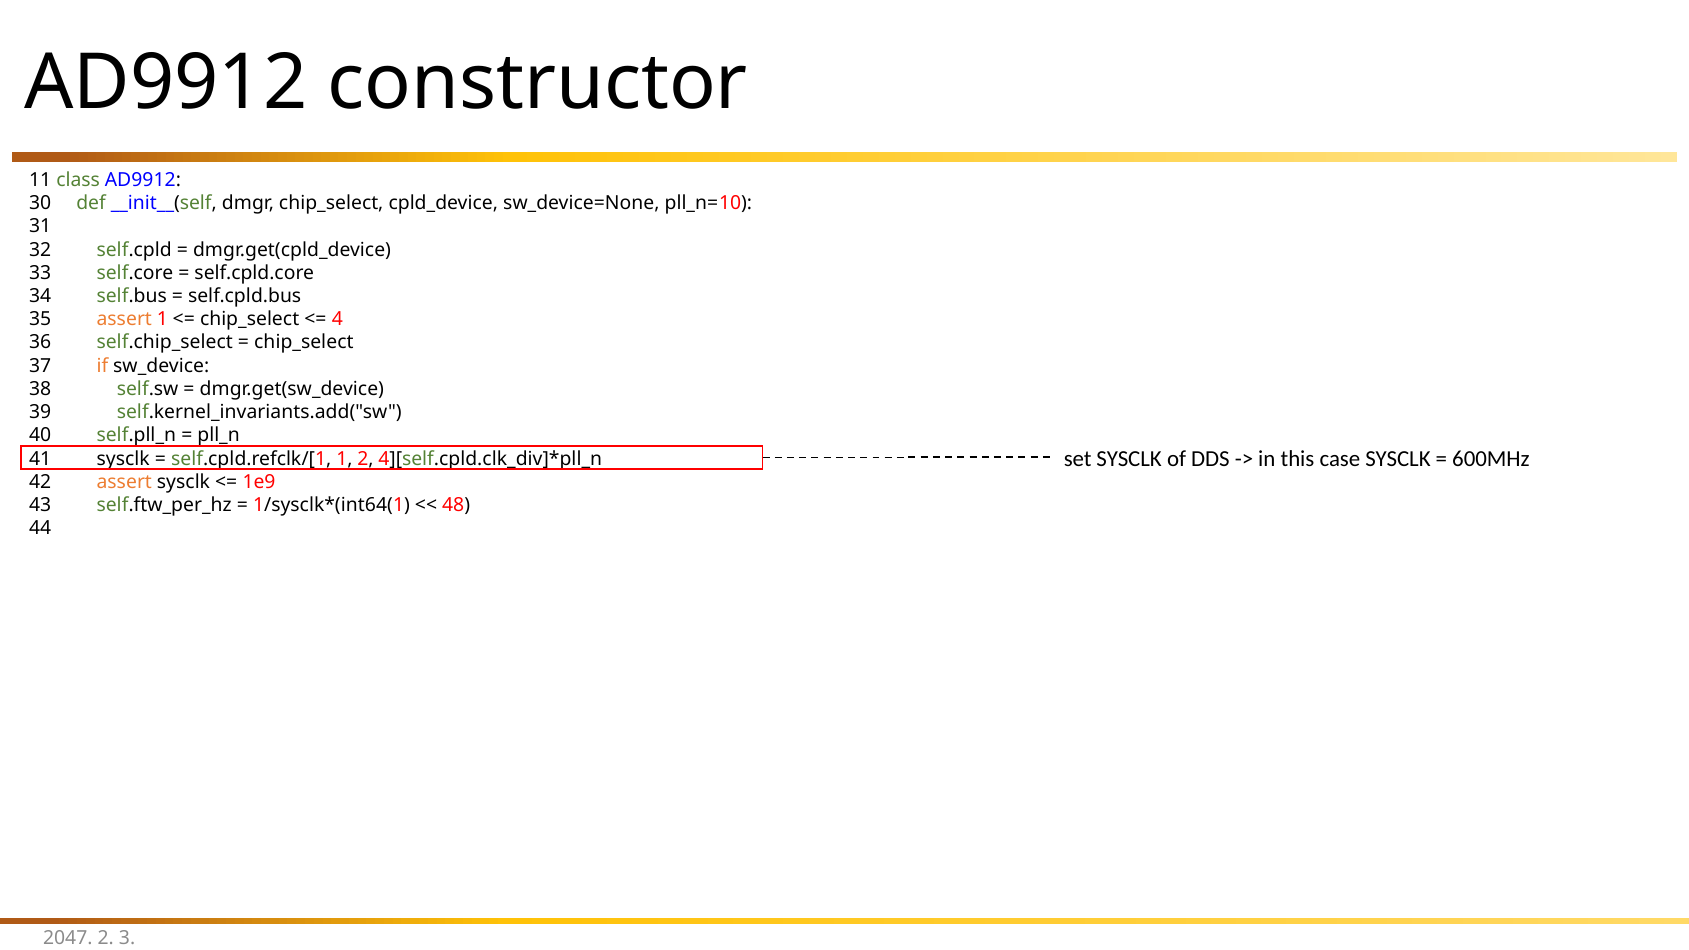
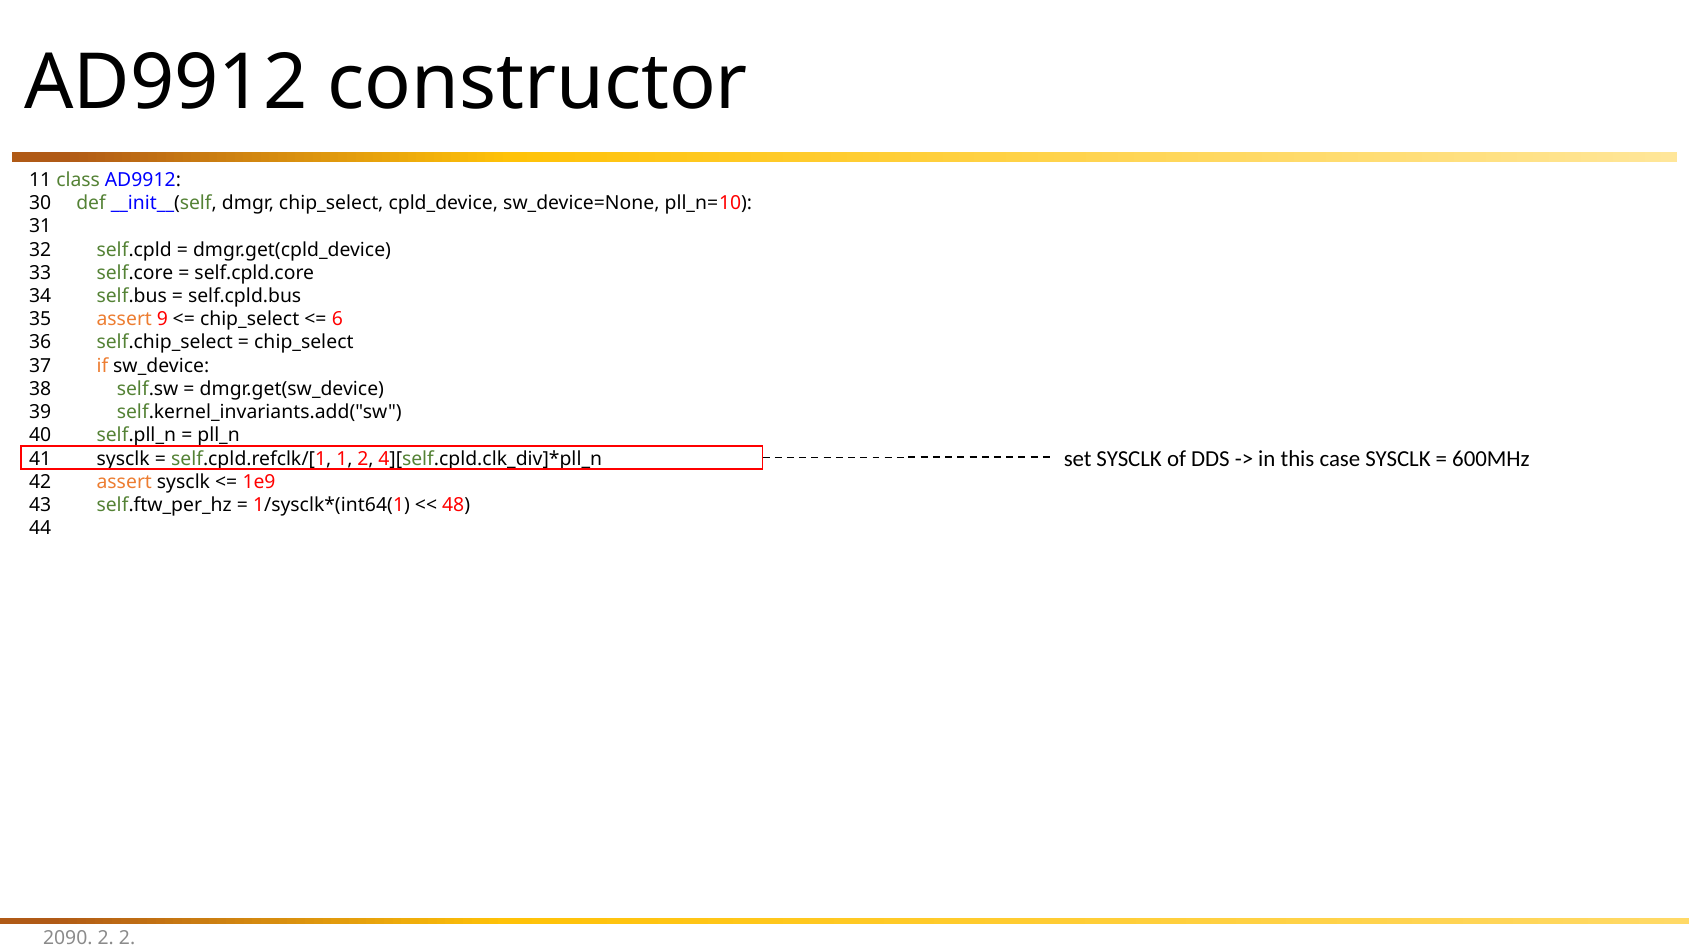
assert 1: 1 -> 9
4: 4 -> 6
2047: 2047 -> 2090
2 3: 3 -> 2
